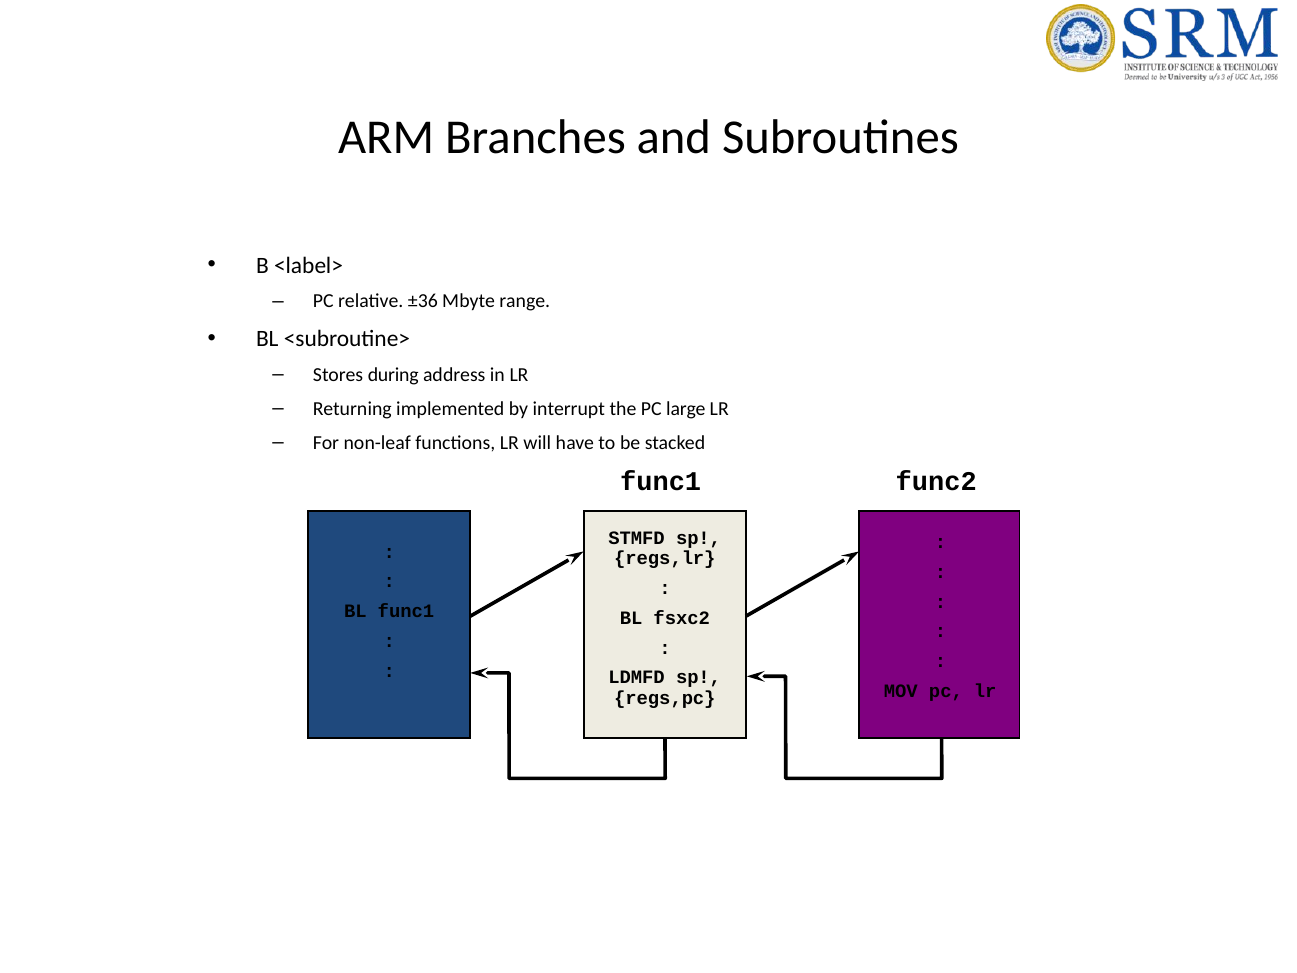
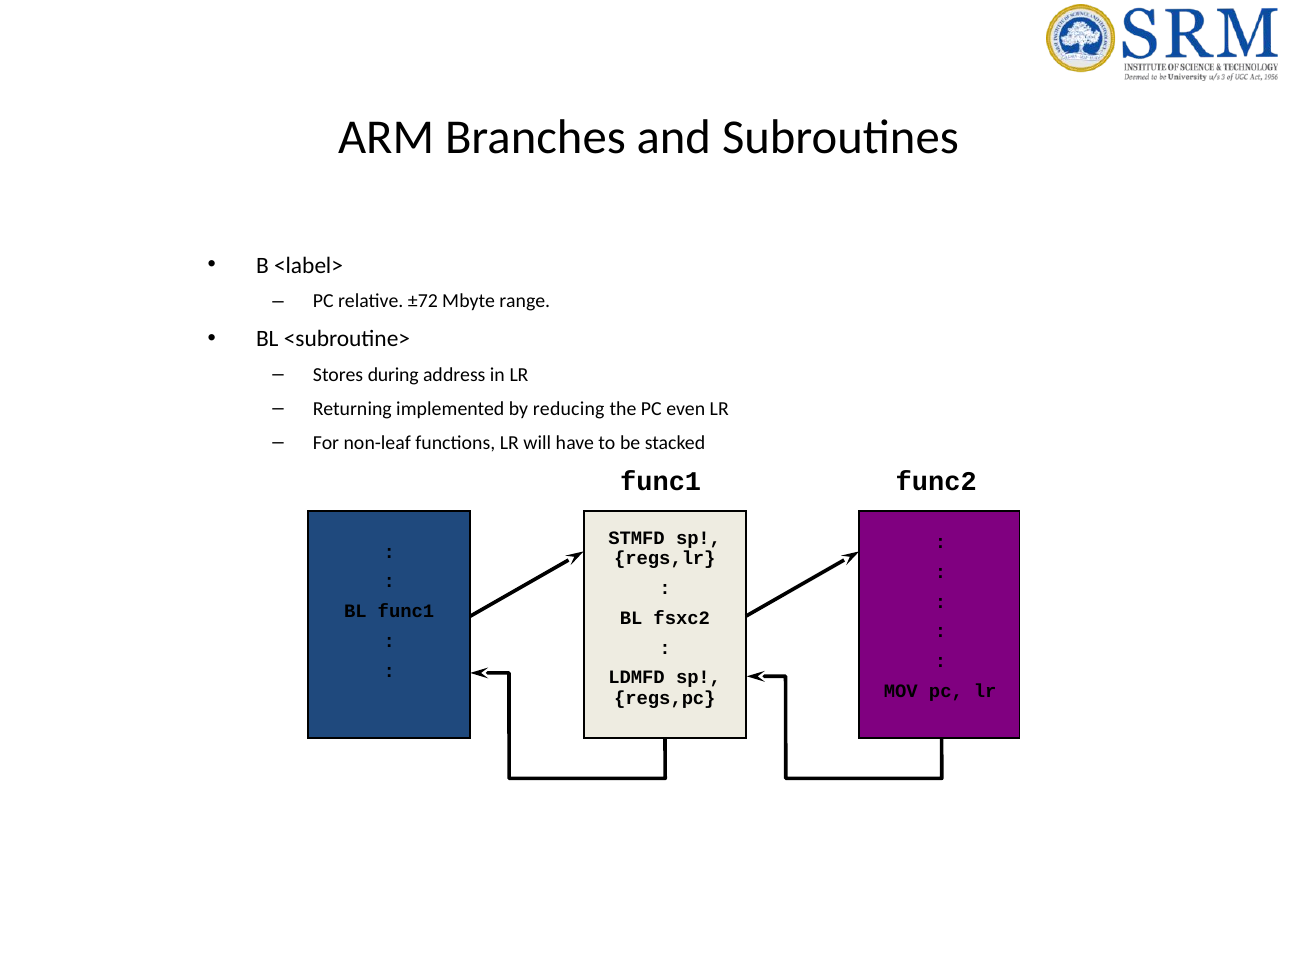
±36: ±36 -> ±72
interrupt: interrupt -> reducing
large: large -> even
